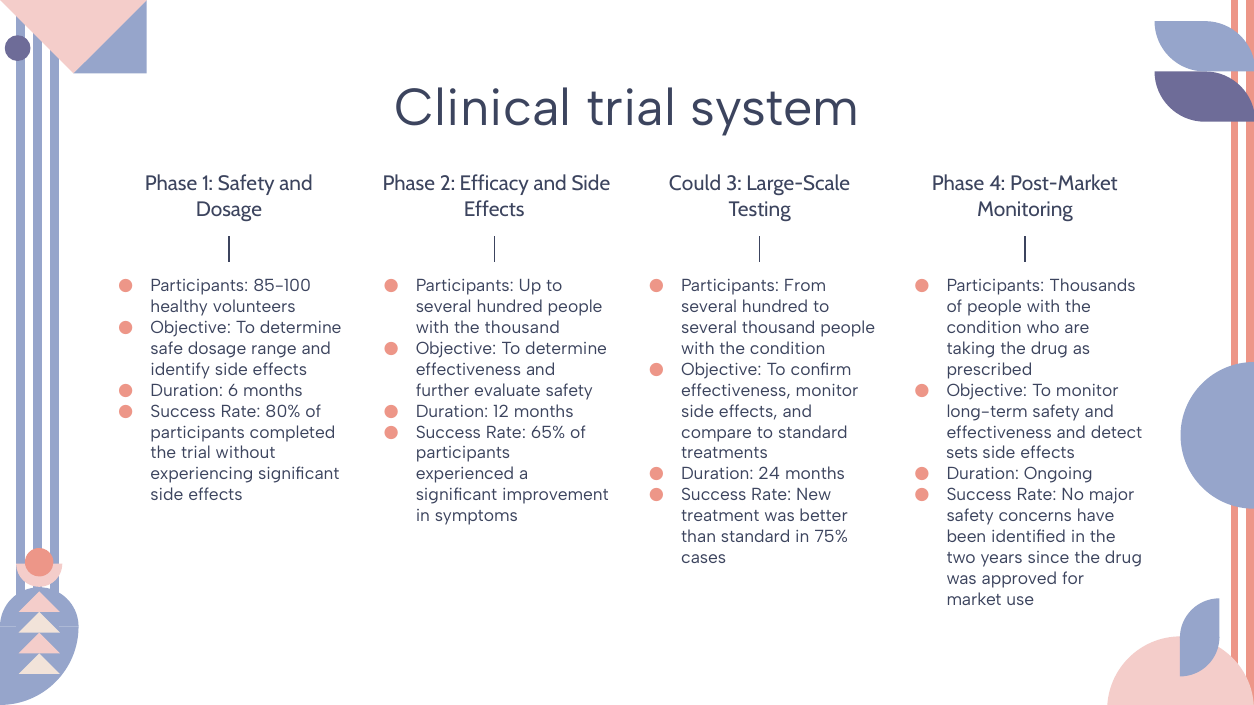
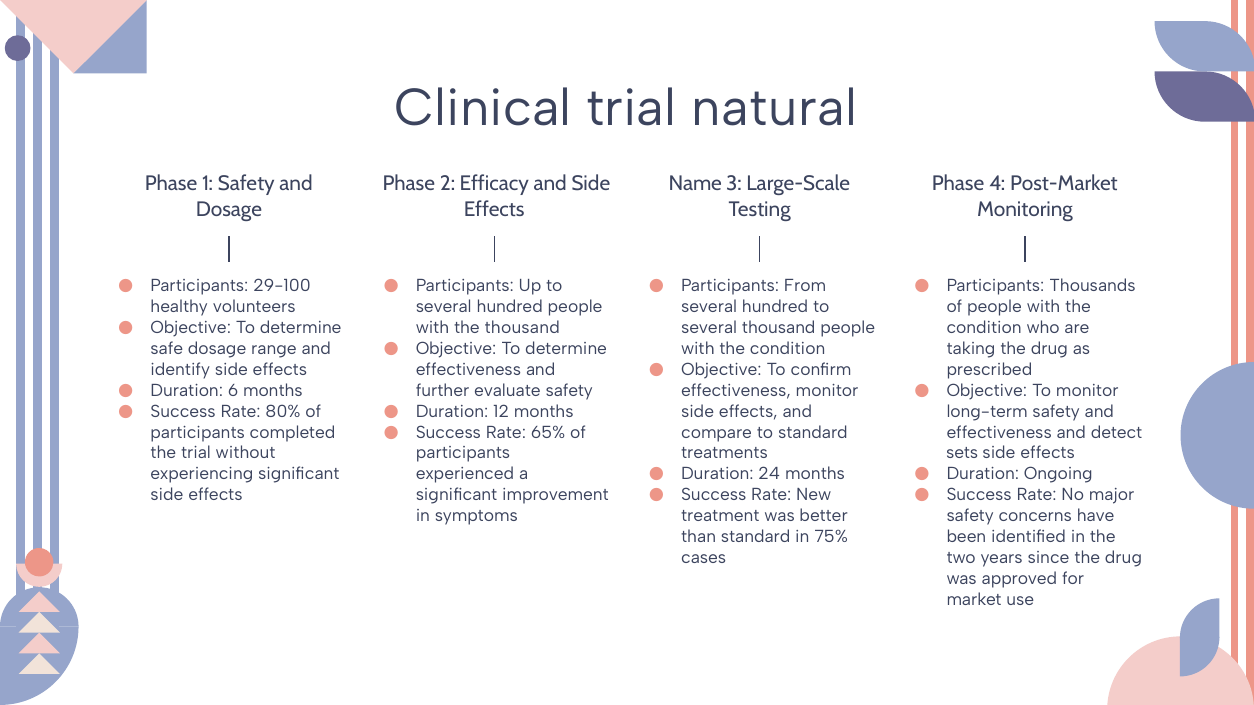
system: system -> natural
Could: Could -> Name
85-100: 85-100 -> 29-100
